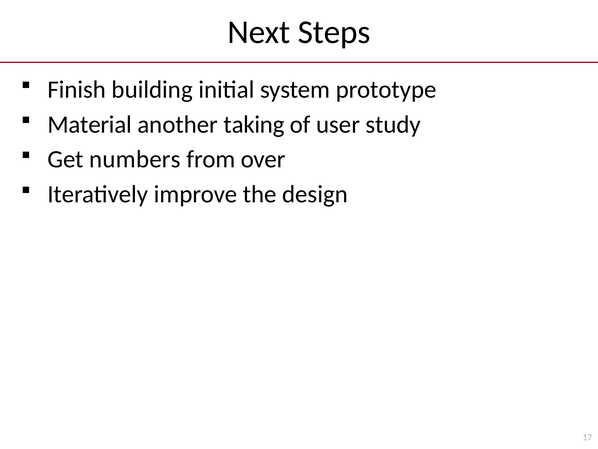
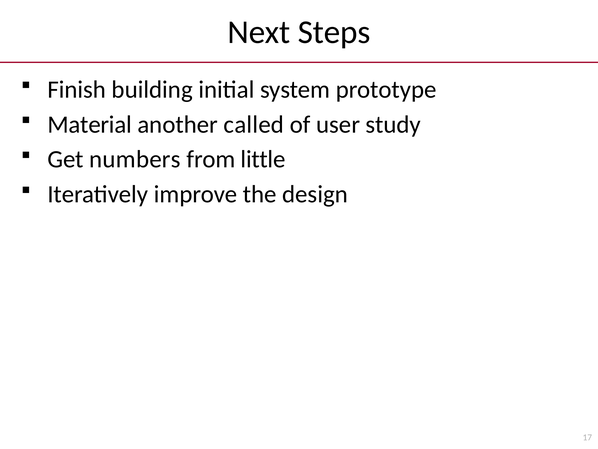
taking: taking -> called
over: over -> little
